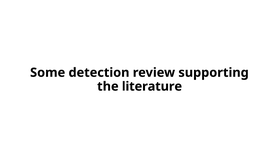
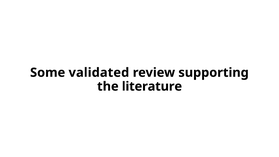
detection: detection -> validated
